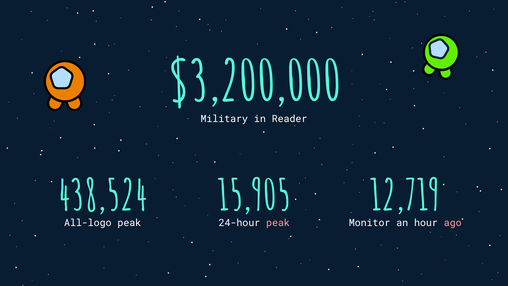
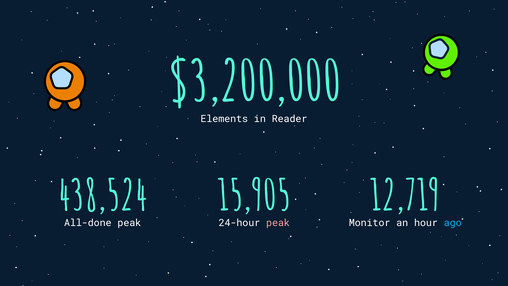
Military: Military -> Elements
All-logo: All-logo -> All-done
ago colour: pink -> light blue
